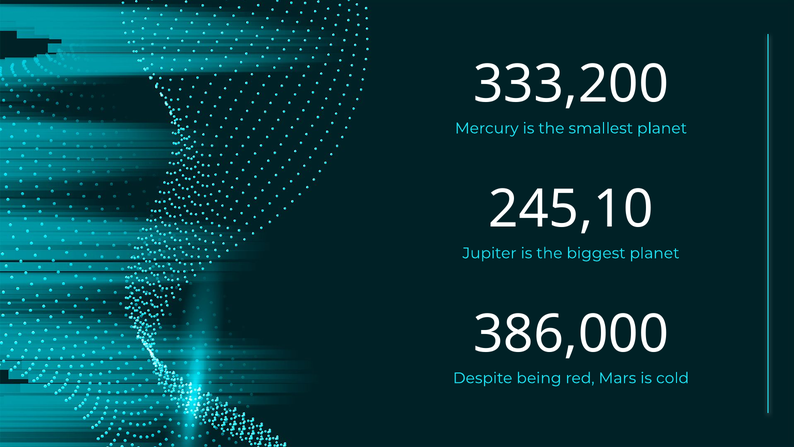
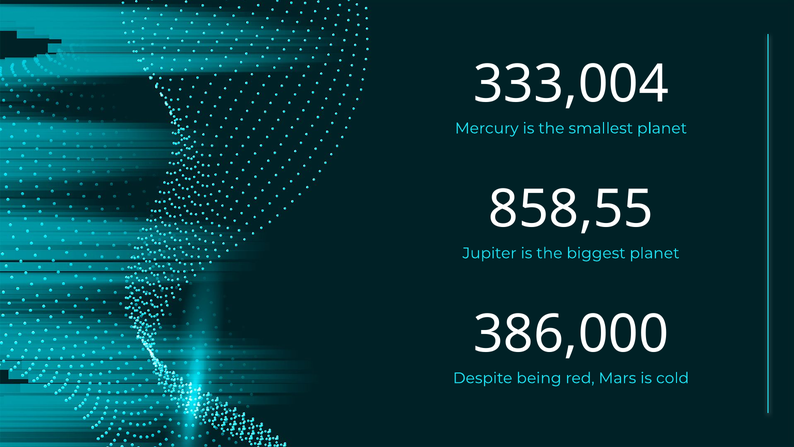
333,200: 333,200 -> 333,004
245,10: 245,10 -> 858,55
